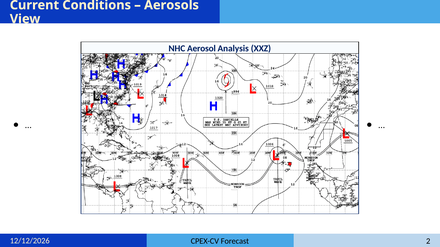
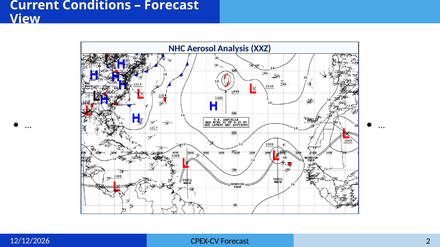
Aerosols at (171, 5): Aerosols -> Forecast
